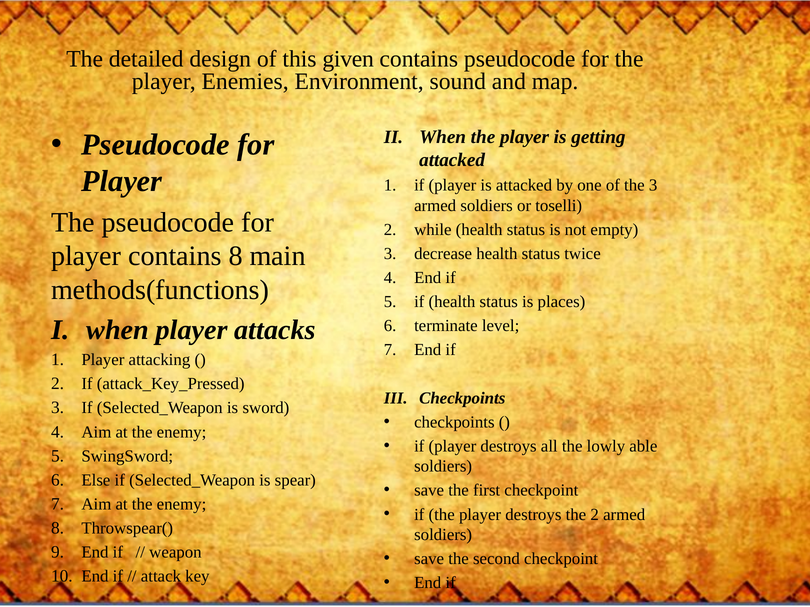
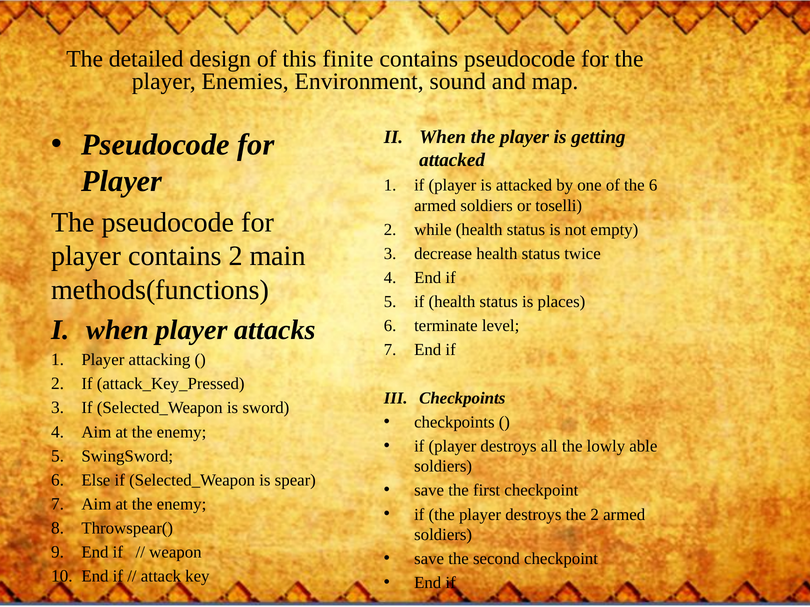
given: given -> finite
the 3: 3 -> 6
contains 8: 8 -> 2
